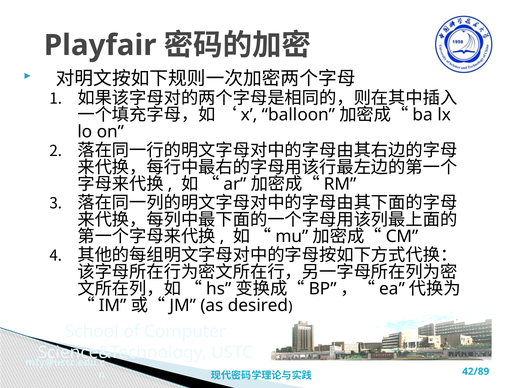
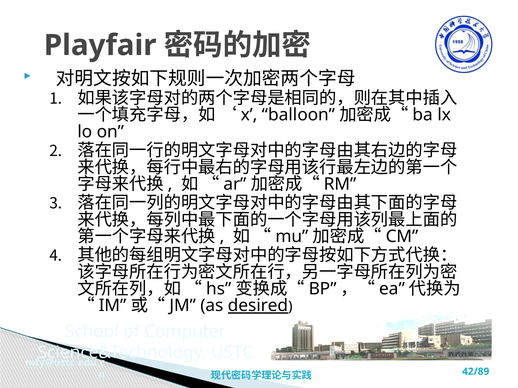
desired underline: none -> present
